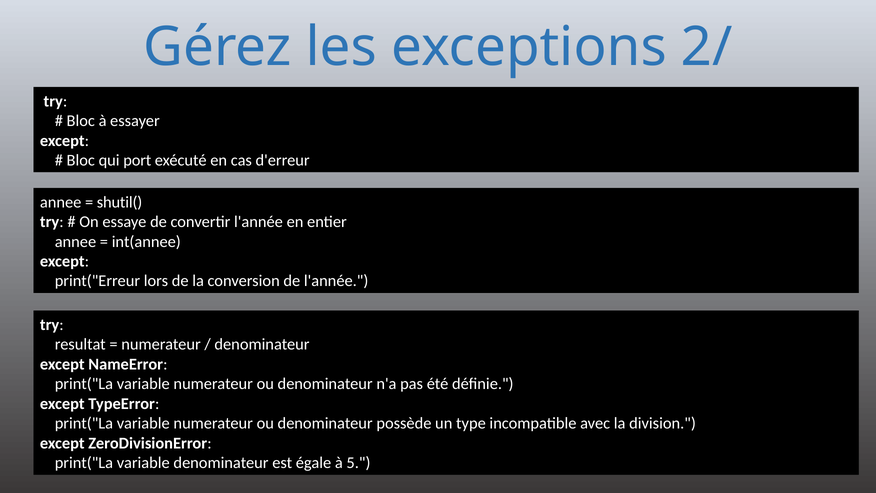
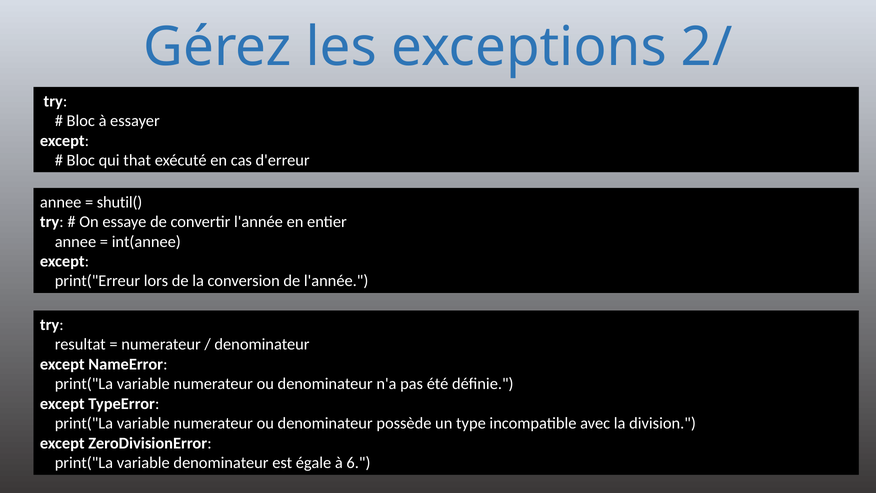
port: port -> that
5: 5 -> 6
